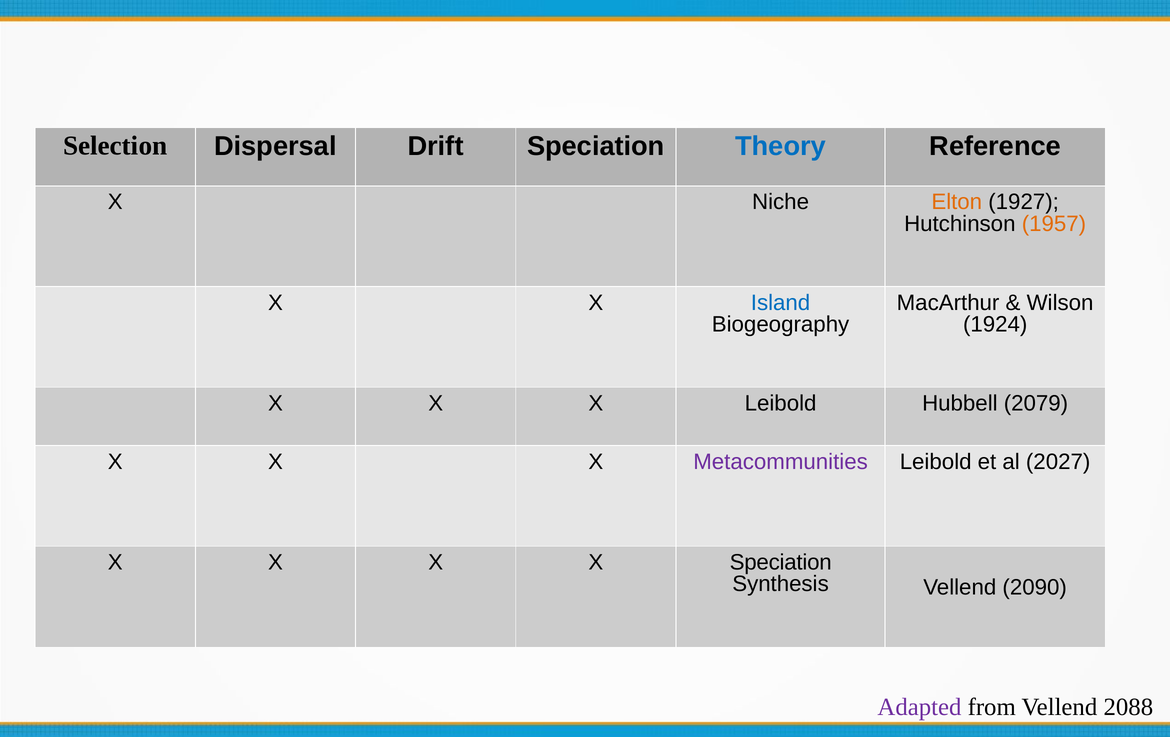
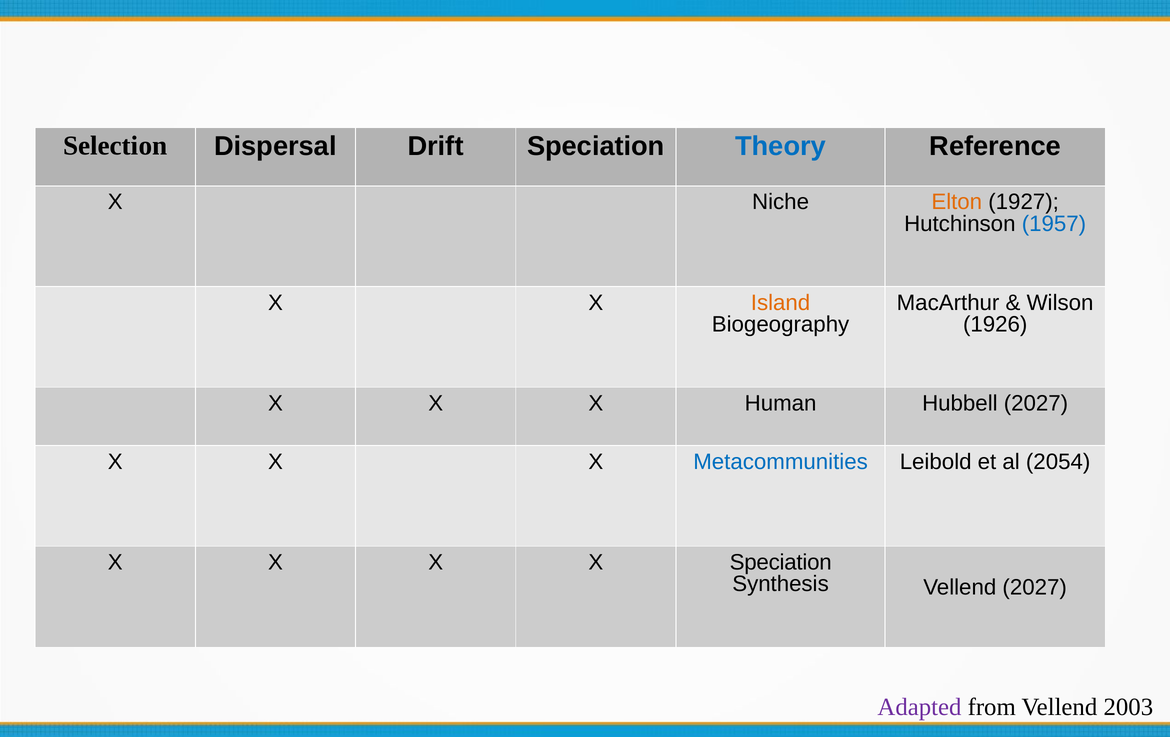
1957 colour: orange -> blue
Island colour: blue -> orange
1924: 1924 -> 1926
X Leibold: Leibold -> Human
Hubbell 2079: 2079 -> 2027
Metacommunities colour: purple -> blue
2027: 2027 -> 2054
Vellend 2090: 2090 -> 2027
2088: 2088 -> 2003
